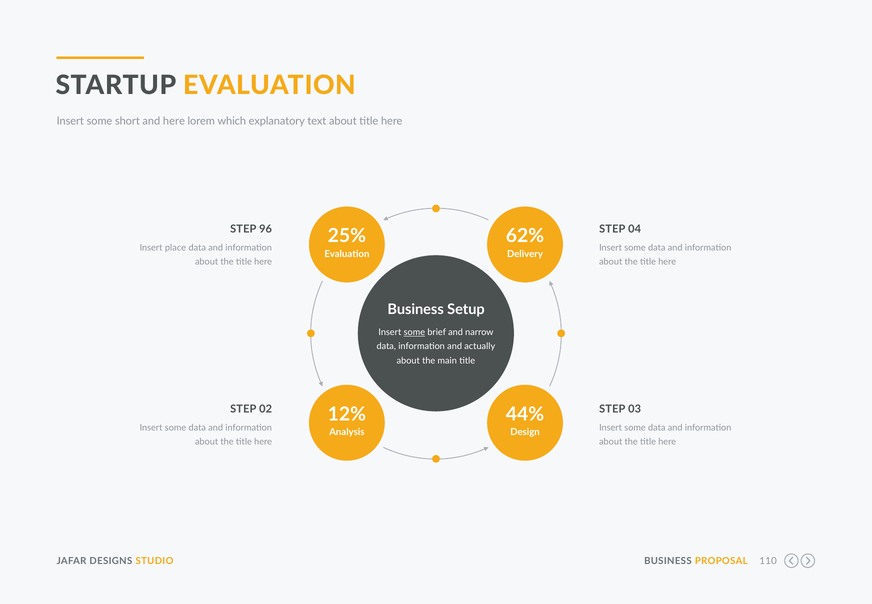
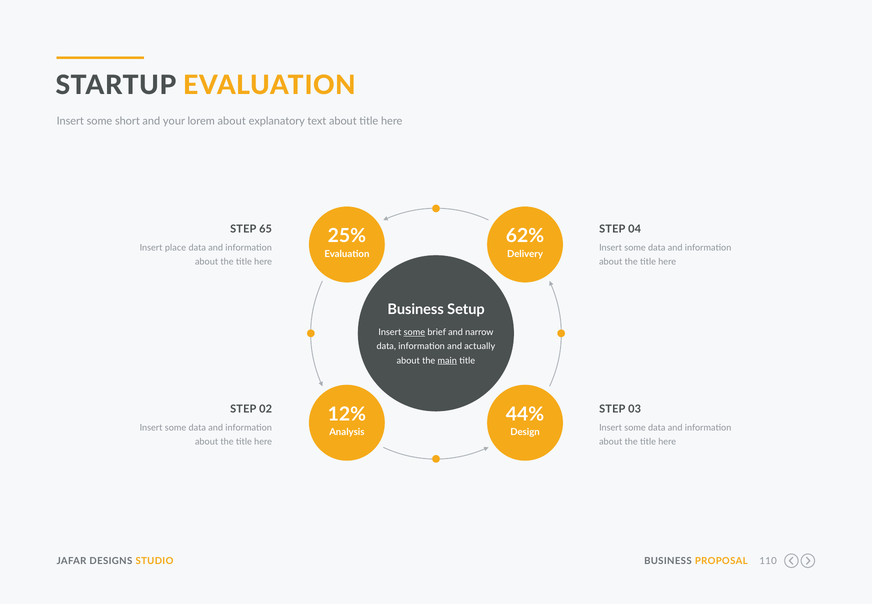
and here: here -> your
lorem which: which -> about
96: 96 -> 65
main underline: none -> present
